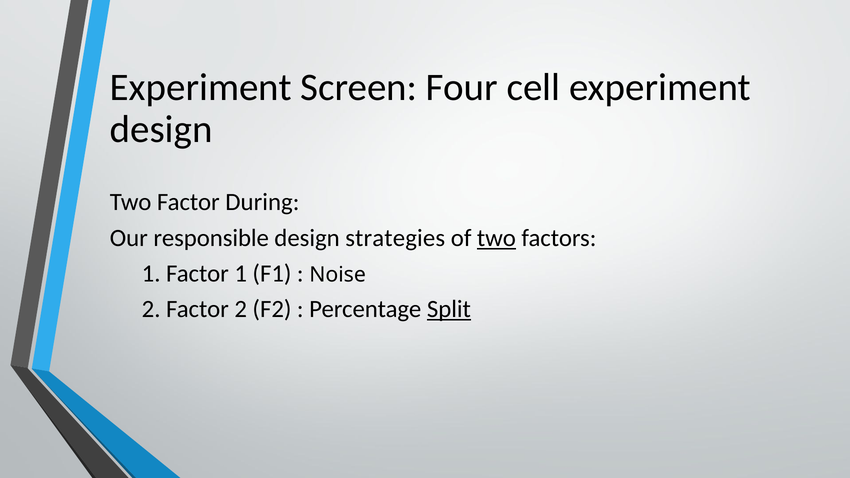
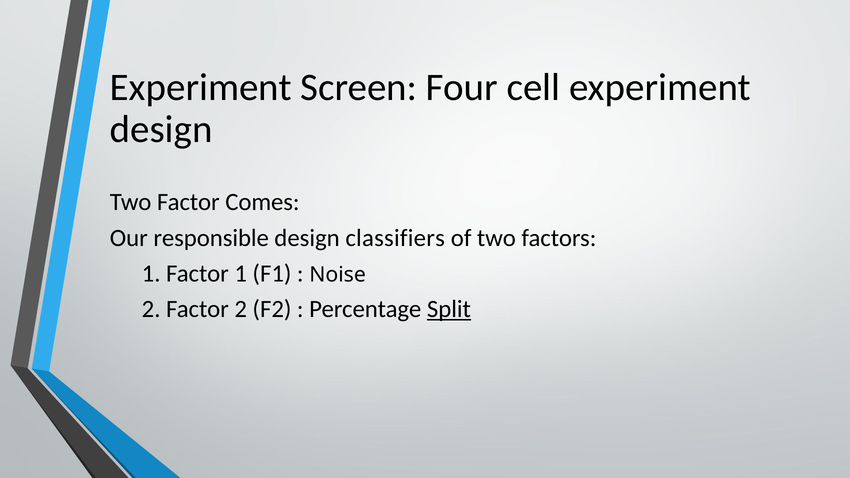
During: During -> Comes
strategies: strategies -> classifiers
two at (496, 238) underline: present -> none
